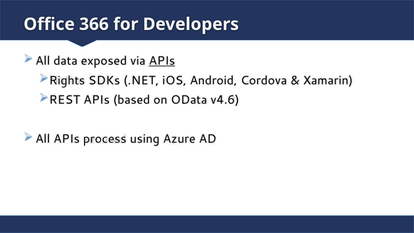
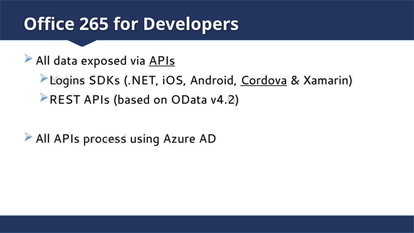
366: 366 -> 265
Rights: Rights -> Logins
Cordova underline: none -> present
v4.6: v4.6 -> v4.2
